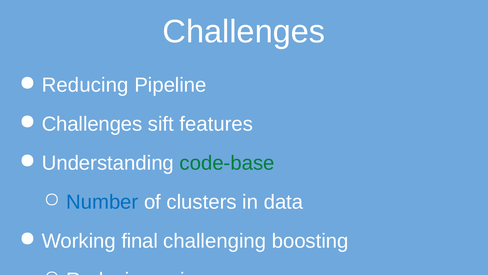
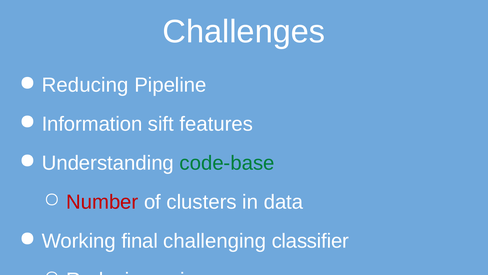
Challenges at (92, 124): Challenges -> Information
Number colour: blue -> red
boosting: boosting -> classifier
